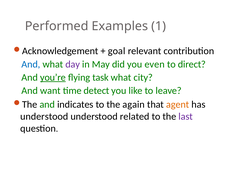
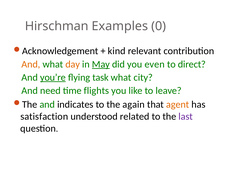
Performed: Performed -> Hirschman
1: 1 -> 0
goal: goal -> kind
And at (31, 64) colour: blue -> orange
day colour: purple -> orange
May underline: none -> present
want: want -> need
detect: detect -> flights
understood at (44, 117): understood -> satisfaction
